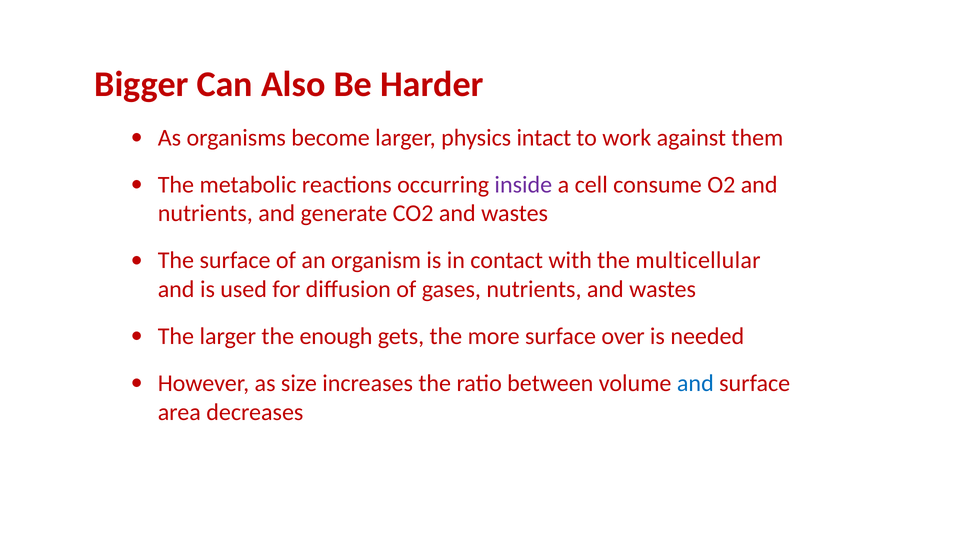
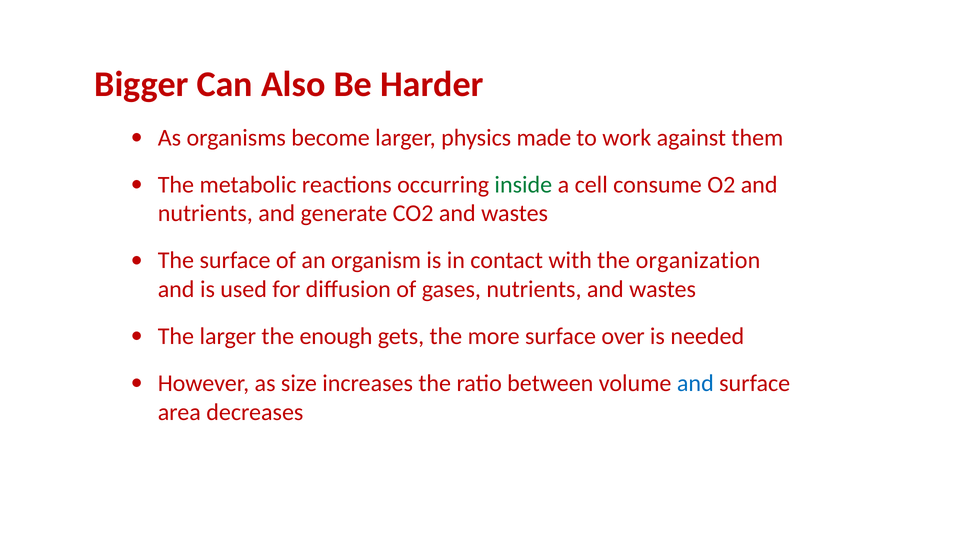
intact: intact -> made
inside colour: purple -> green
multicellular: multicellular -> organization
